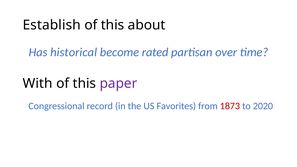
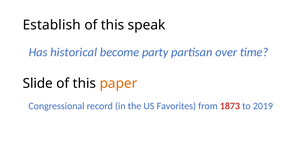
about: about -> speak
rated: rated -> party
With: With -> Slide
paper colour: purple -> orange
2020: 2020 -> 2019
